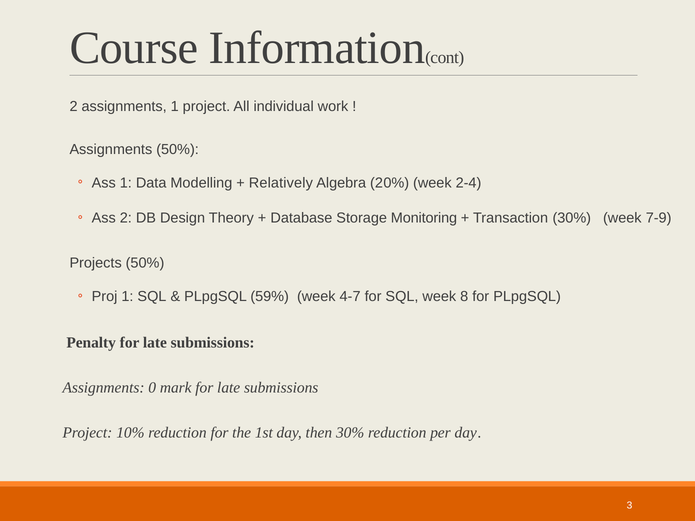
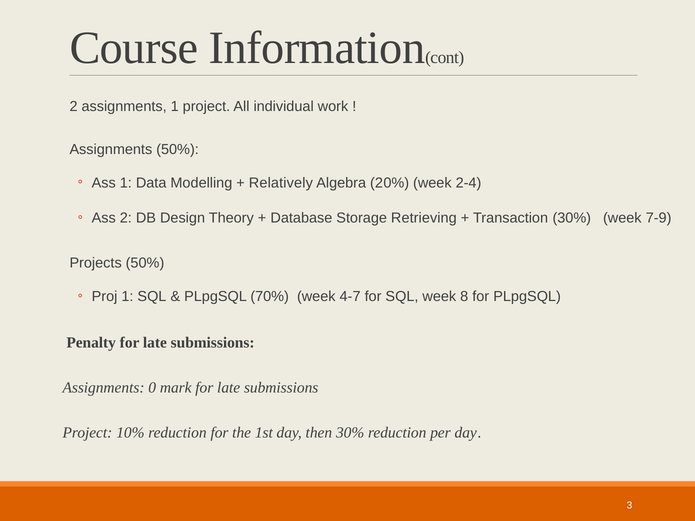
Monitoring: Monitoring -> Retrieving
59%: 59% -> 70%
